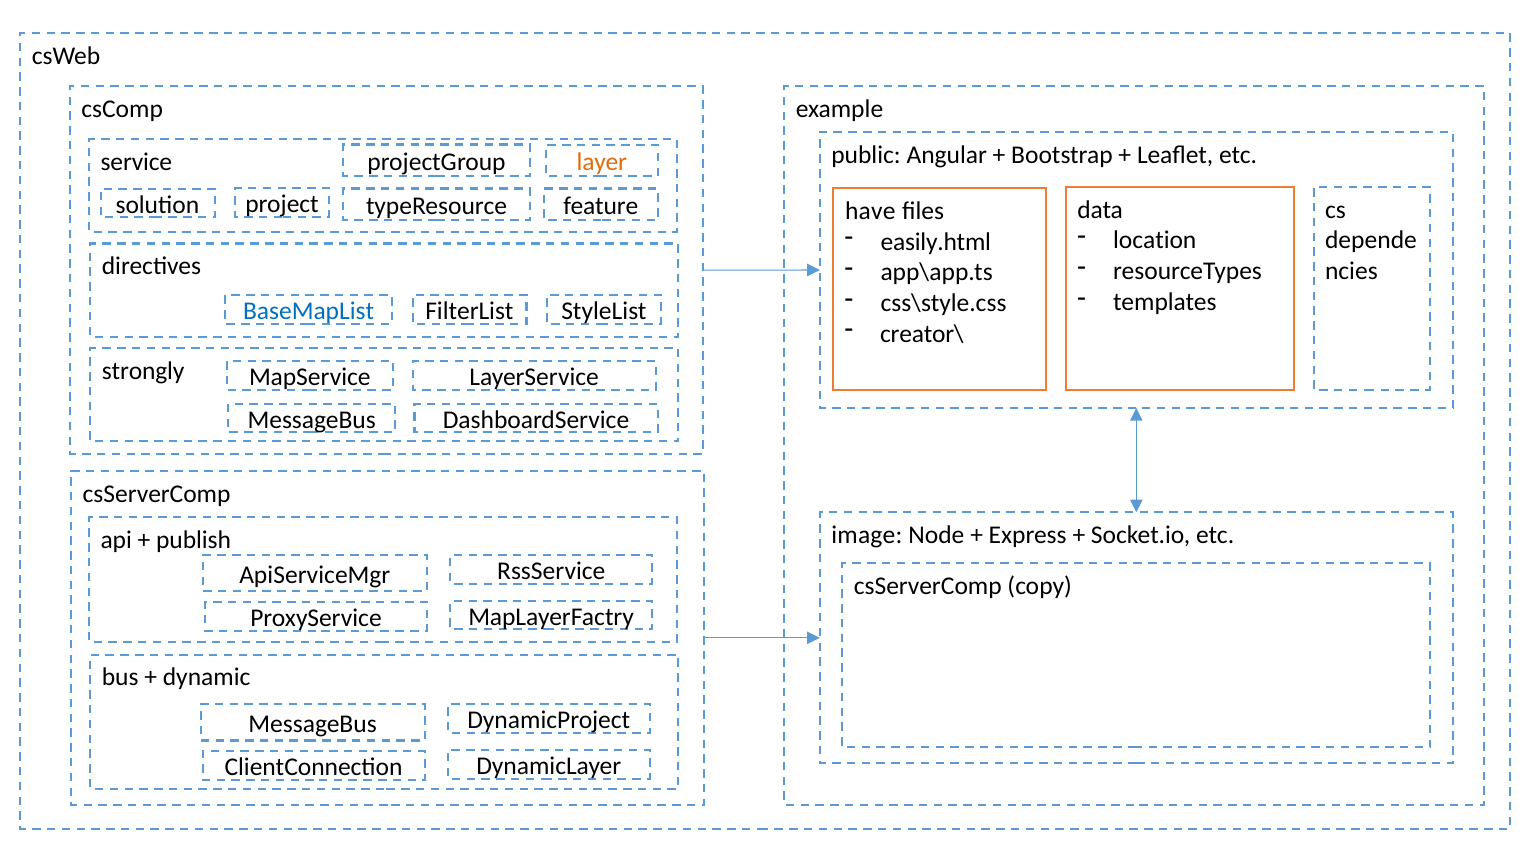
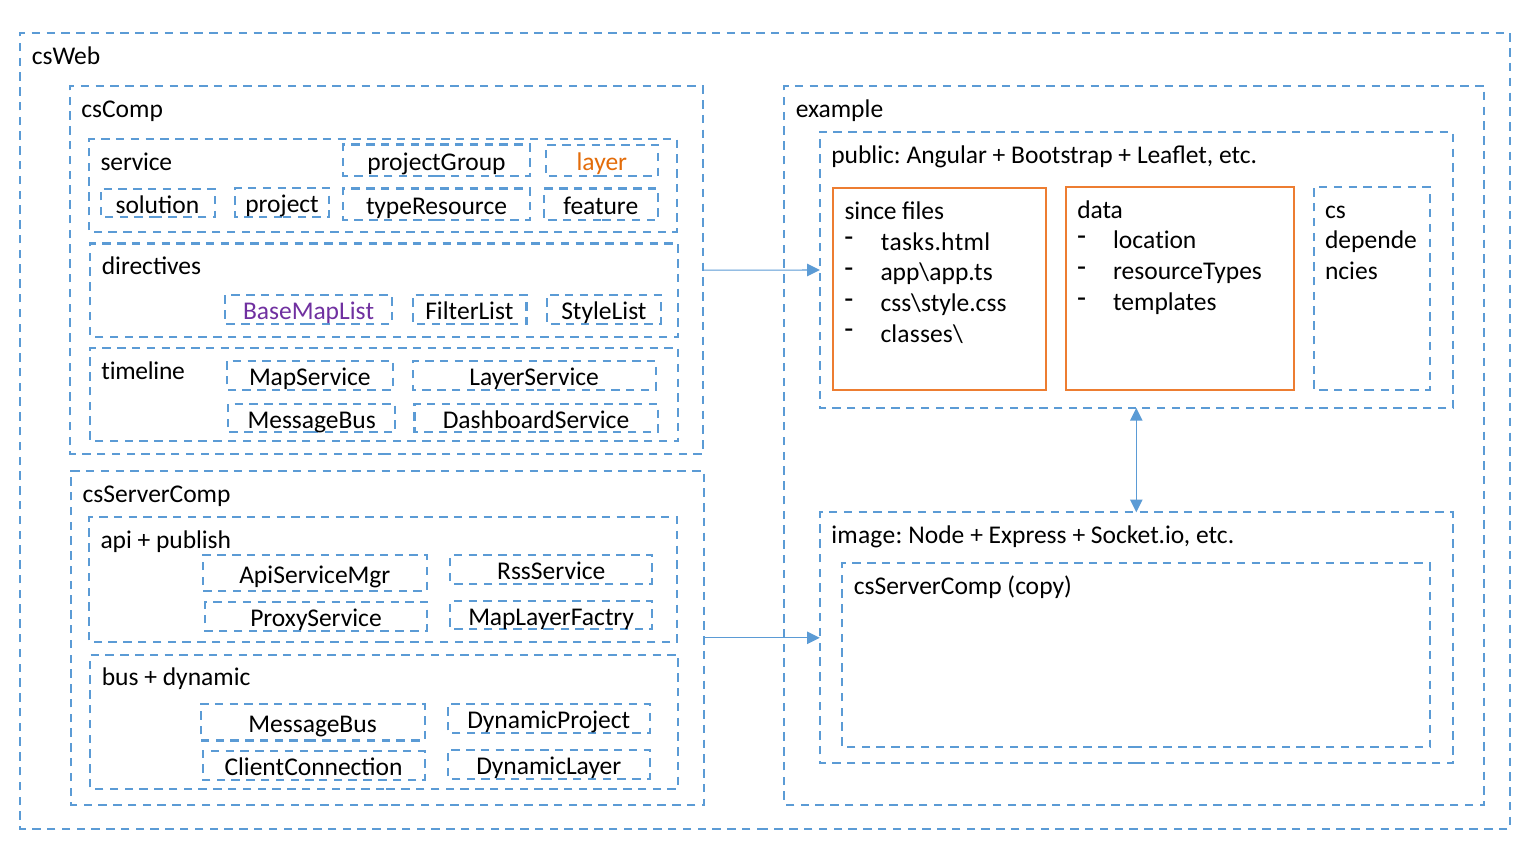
have: have -> since
easily.html: easily.html -> tasks.html
BaseMapList colour: blue -> purple
creator\: creator\ -> classes\
strongly: strongly -> timeline
